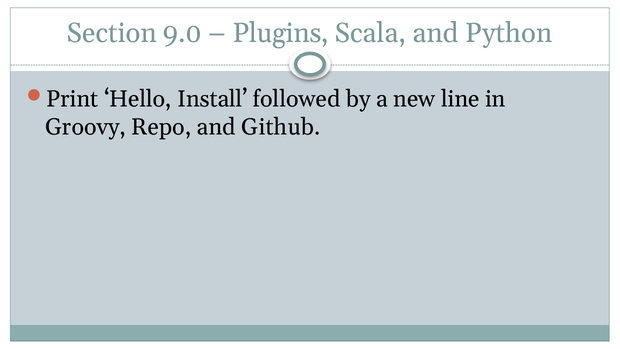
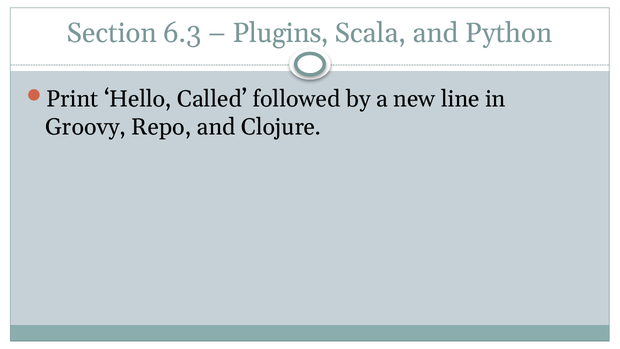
9.0: 9.0 -> 6.3
Install: Install -> Called
Github: Github -> Clojure
